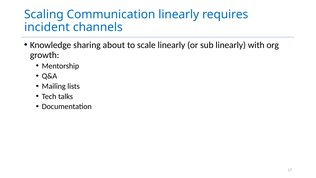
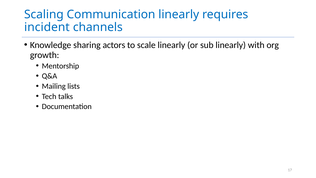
about: about -> actors
